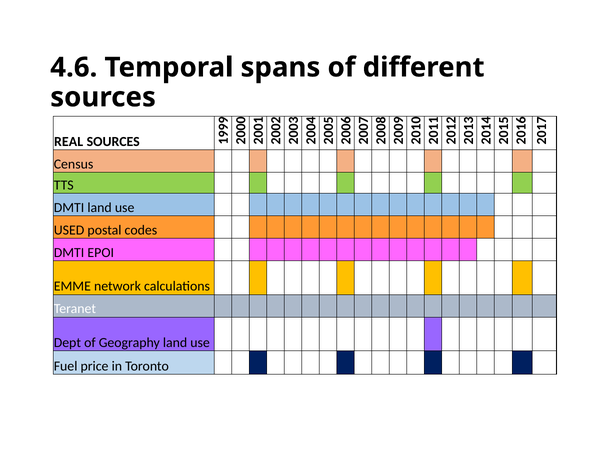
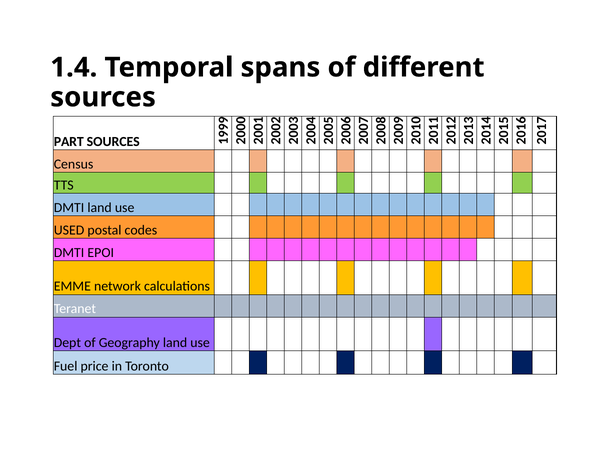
4.6: 4.6 -> 1.4
REAL: REAL -> PART
